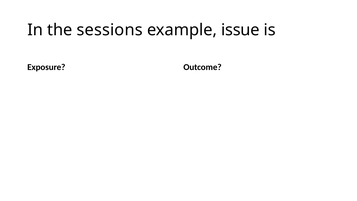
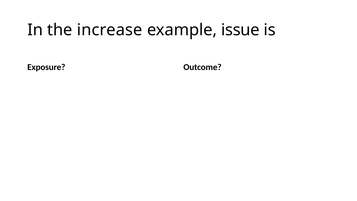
sessions: sessions -> increase
